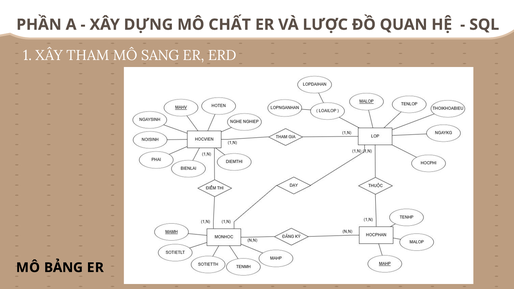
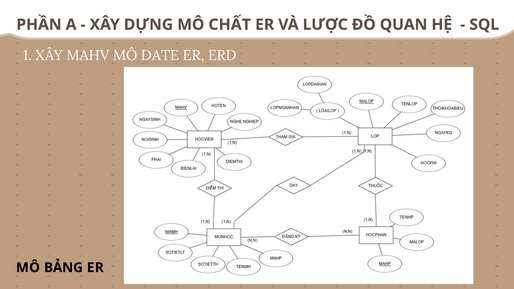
THAM: THAM -> MAHV
SANG: SANG -> DATE
